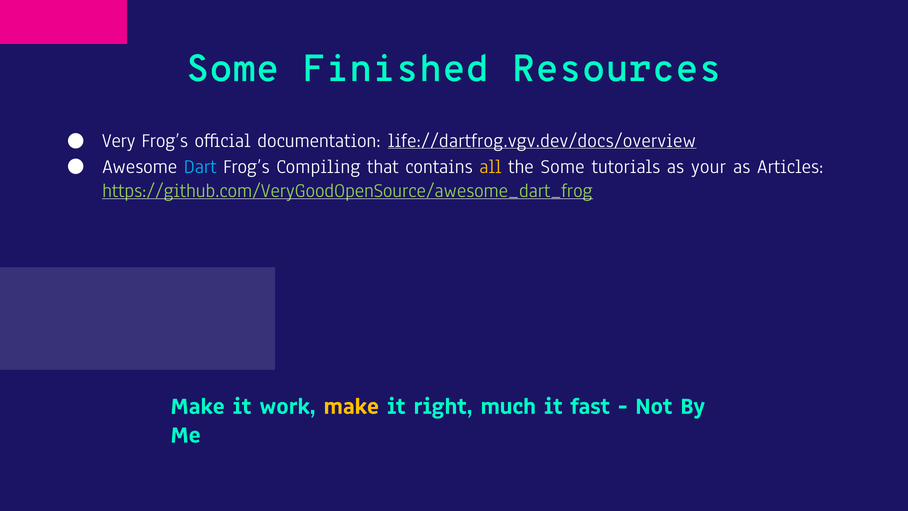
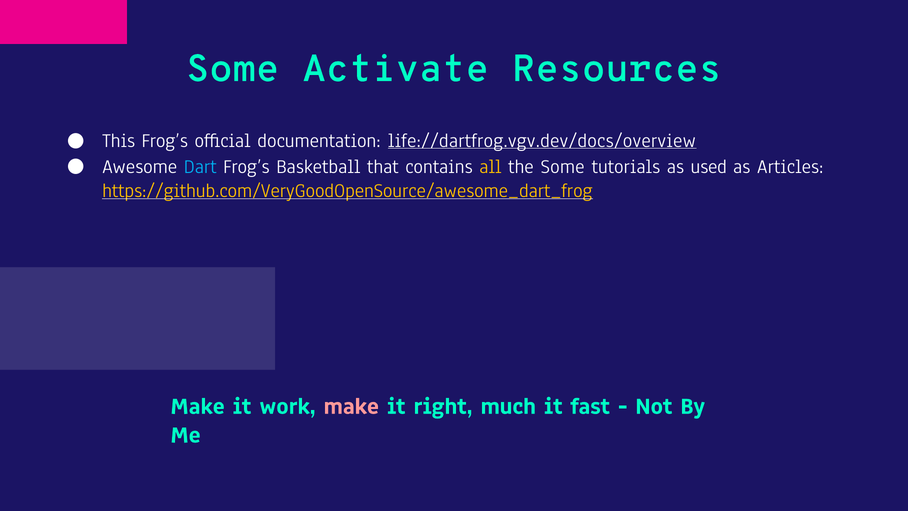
Finished: Finished -> Activate
Very: Very -> This
Compiling: Compiling -> Basketball
your: your -> used
https://github.com/VeryGoodOpenSource/awesome_dart_frog colour: light green -> yellow
make at (351, 406) colour: yellow -> pink
